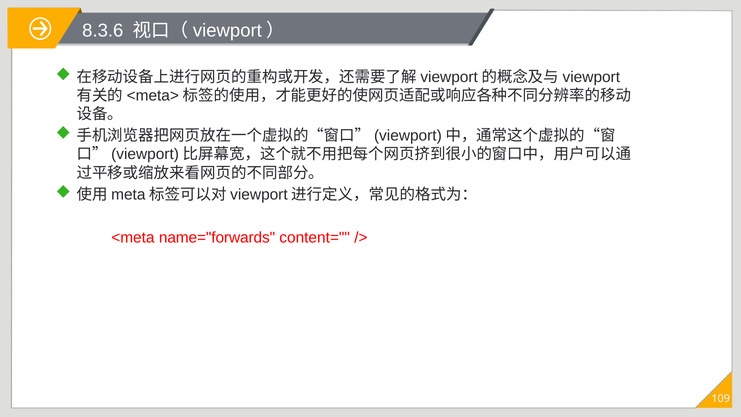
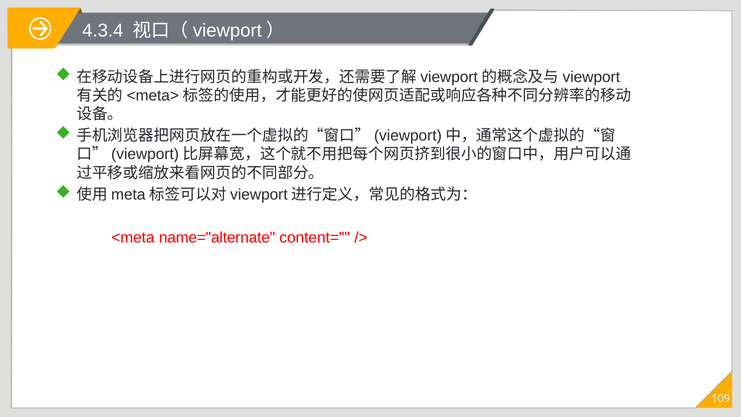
8.3.6: 8.3.6 -> 4.3.4
name="forwards: name="forwards -> name="alternate
